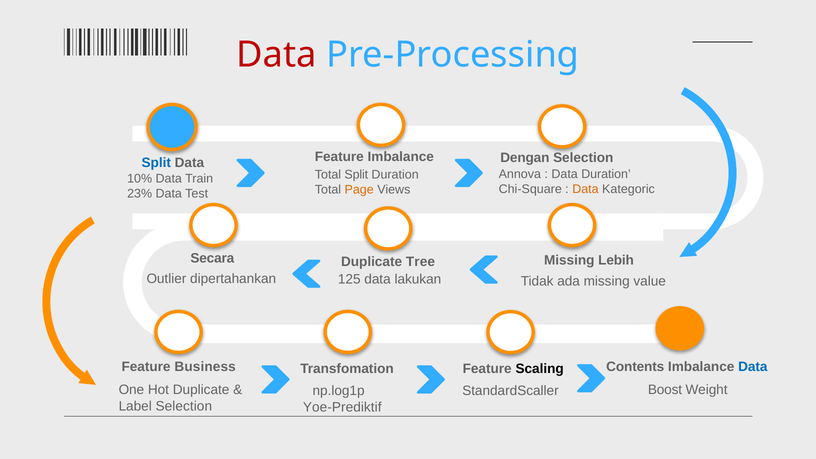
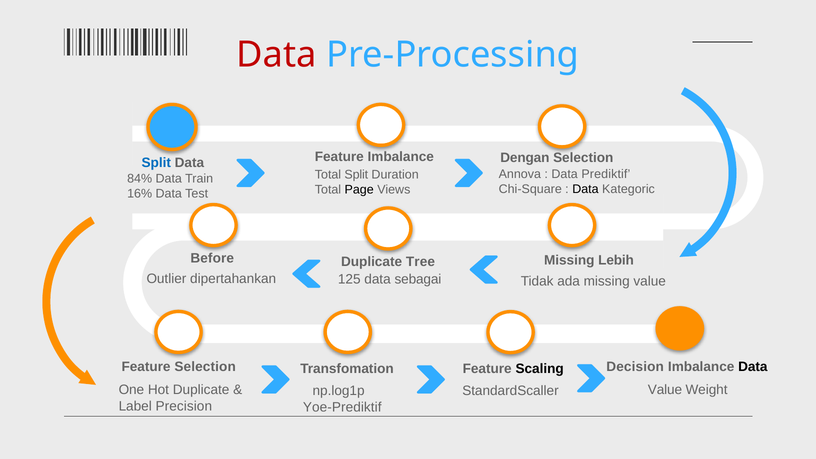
Data Duration: Duration -> Prediktif
10%: 10% -> 84%
Data at (585, 189) colour: orange -> black
Page colour: orange -> black
23%: 23% -> 16%
Secara: Secara -> Before
lakukan: lakukan -> sebagai
Feature Business: Business -> Selection
Contents: Contents -> Decision
Data at (753, 367) colour: blue -> black
Boost at (665, 390): Boost -> Value
Label Selection: Selection -> Precision
